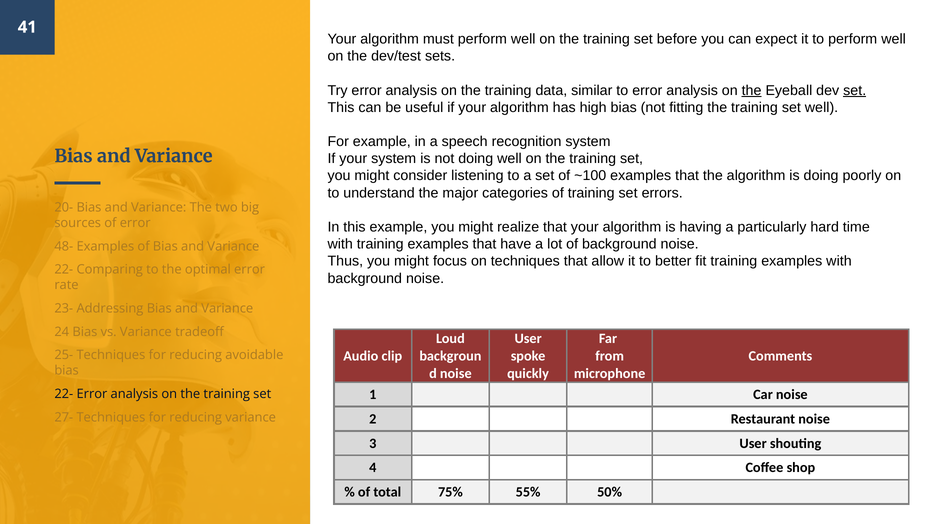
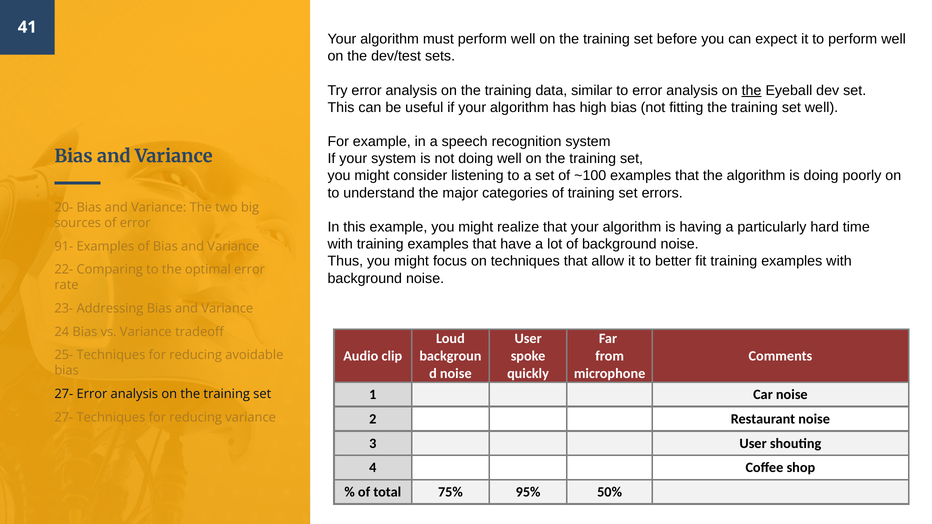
set at (855, 90) underline: present -> none
48-: 48- -> 91-
22- at (64, 394): 22- -> 27-
55%: 55% -> 95%
